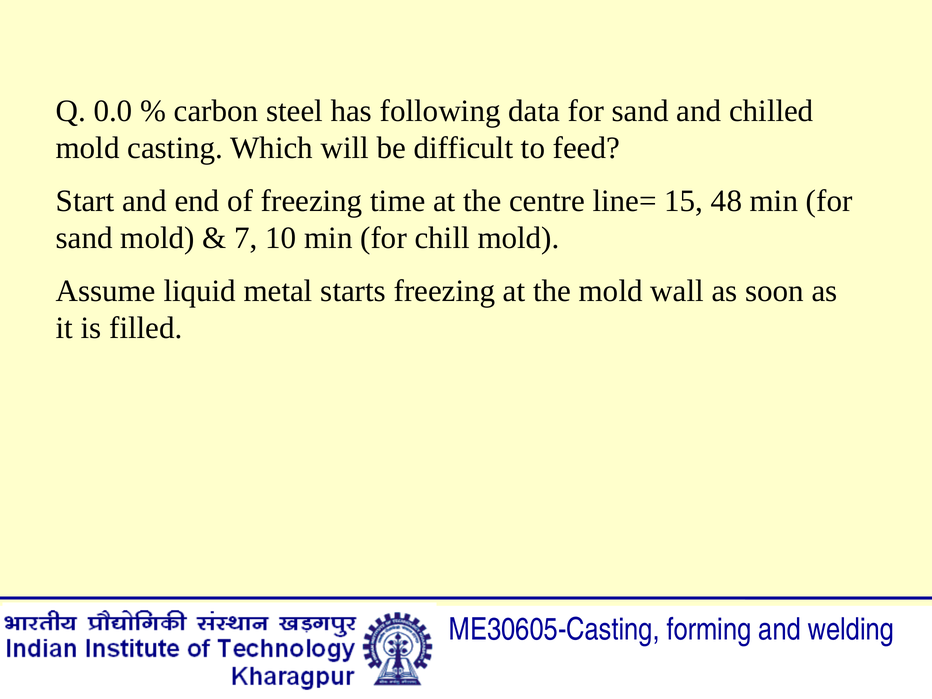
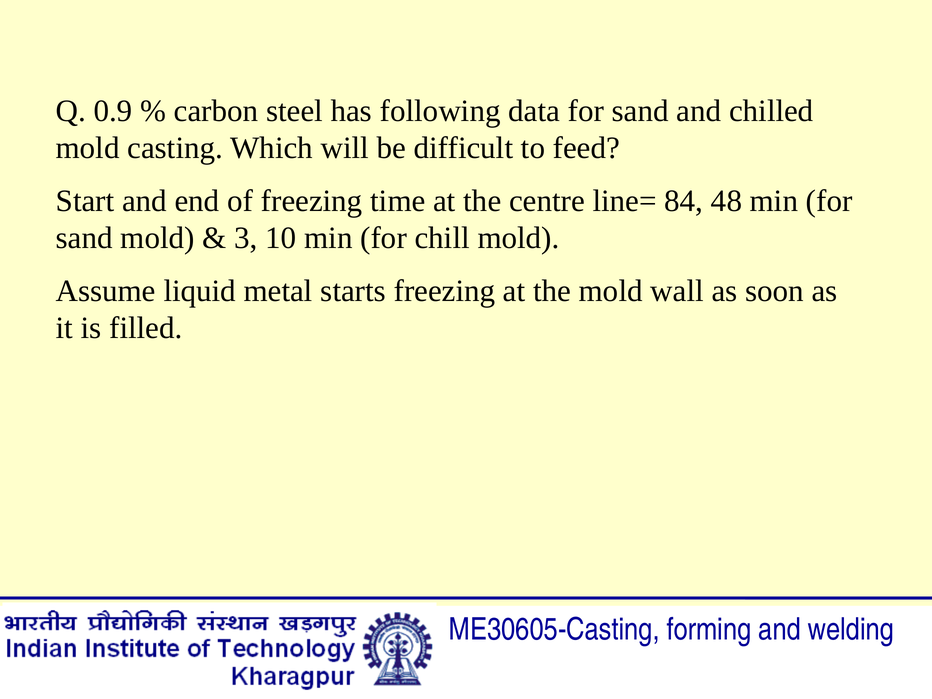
0.0: 0.0 -> 0.9
15: 15 -> 84
7: 7 -> 3
